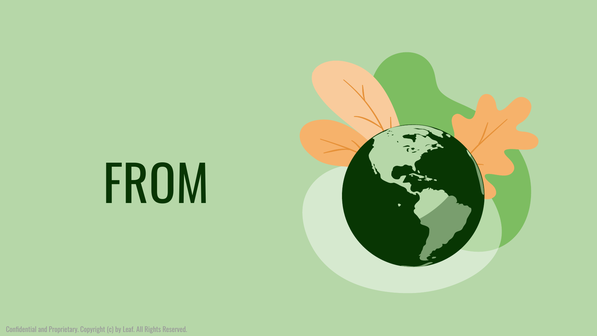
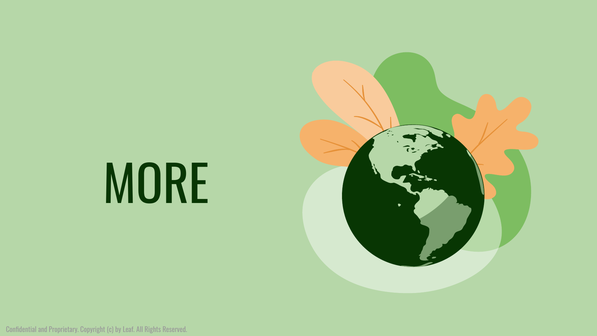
FROM: FROM -> MORE
